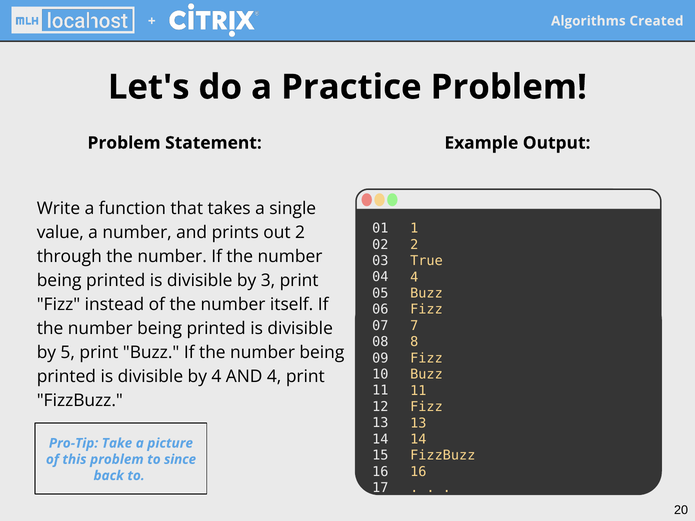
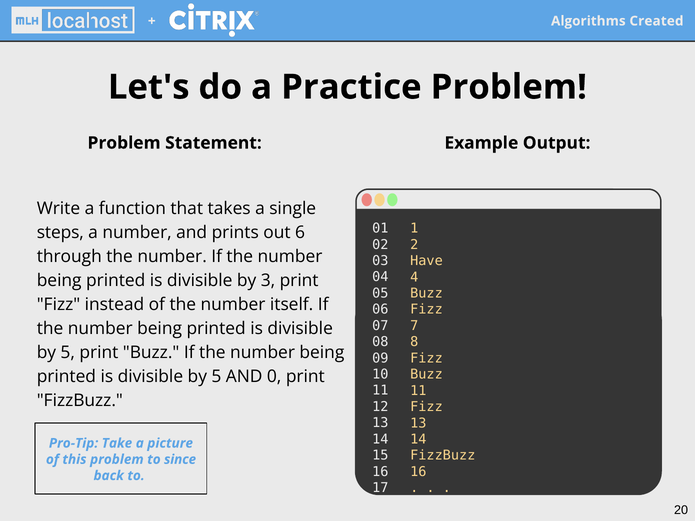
value: value -> steps
out 2: 2 -> 6
True: True -> Have
4 at (216, 377): 4 -> 5
AND 4: 4 -> 0
